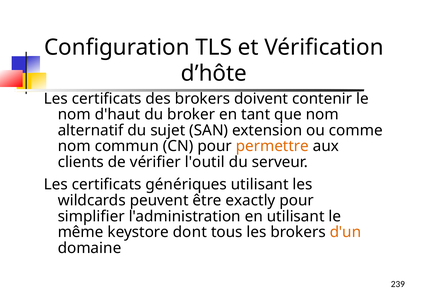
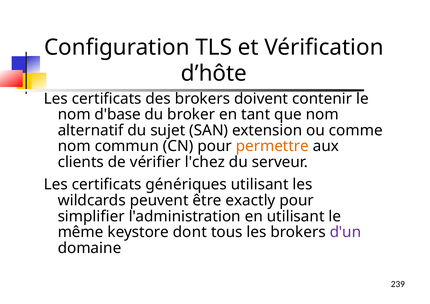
d'haut: d'haut -> d'base
l'outil: l'outil -> l'chez
d'un colour: orange -> purple
